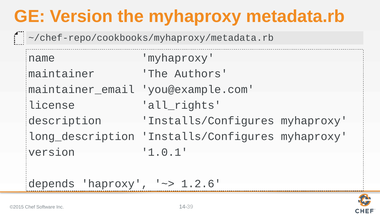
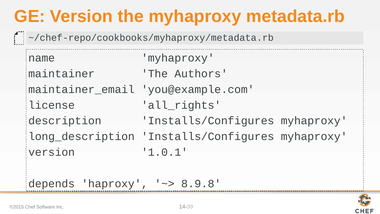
1.2.6: 1.2.6 -> 8.9.8
